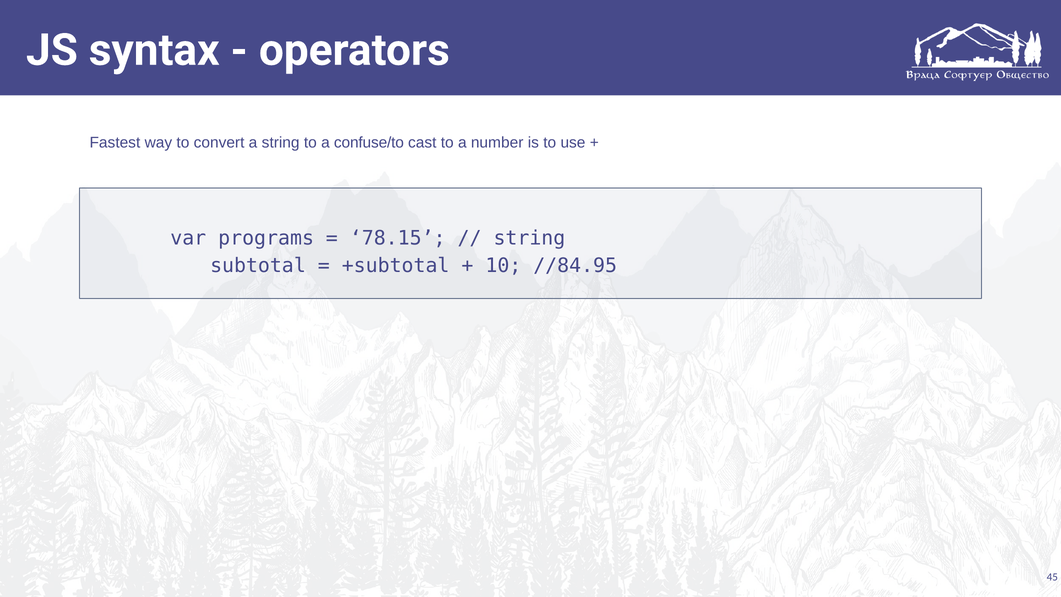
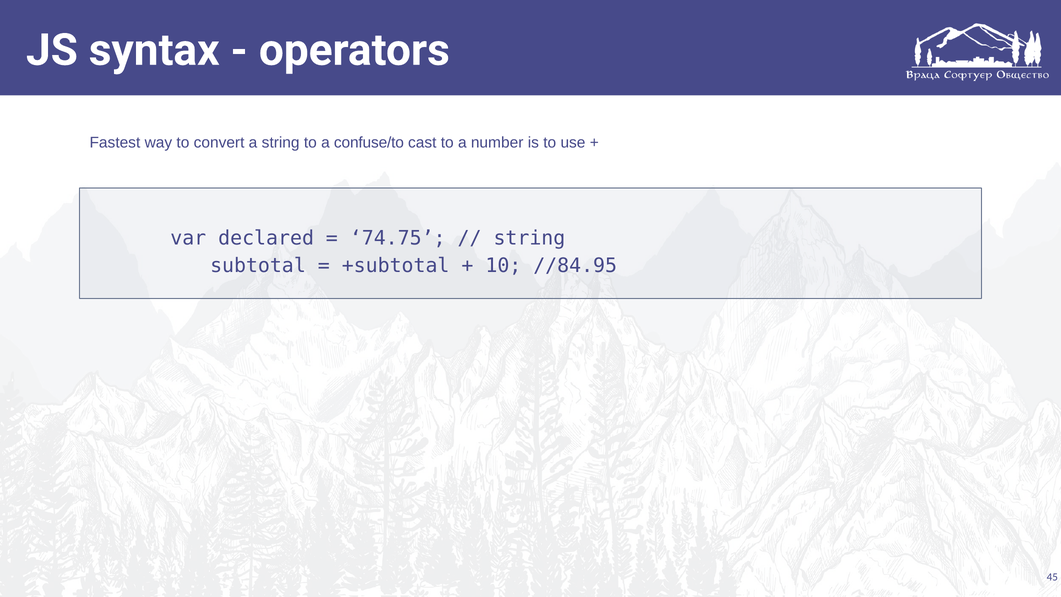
programs: programs -> declared
78.15: 78.15 -> 74.75
